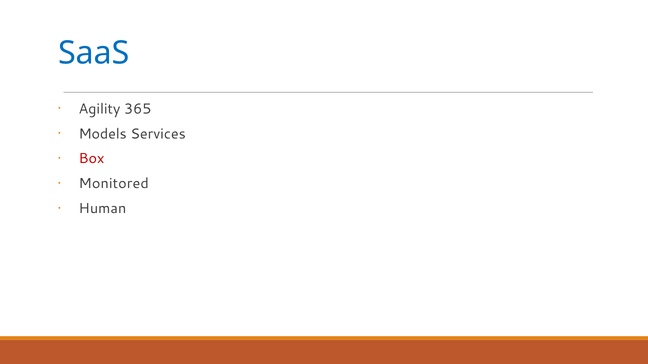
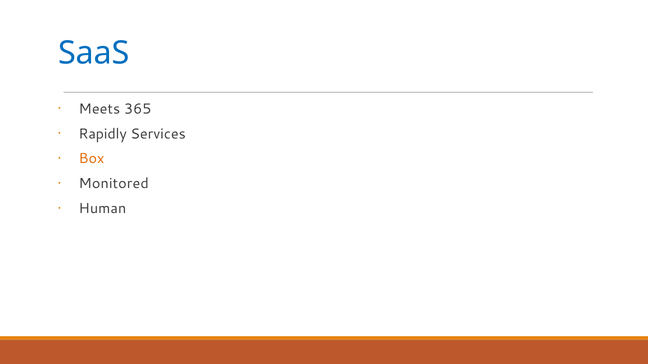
Agility: Agility -> Meets
Models: Models -> Rapidly
Box colour: red -> orange
